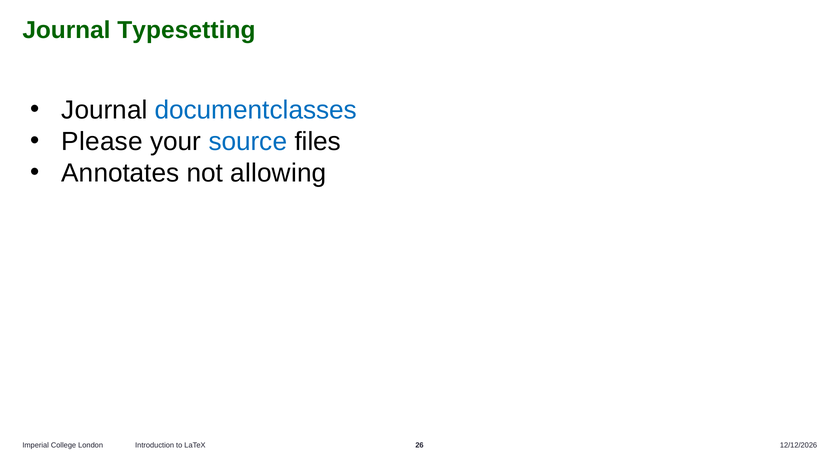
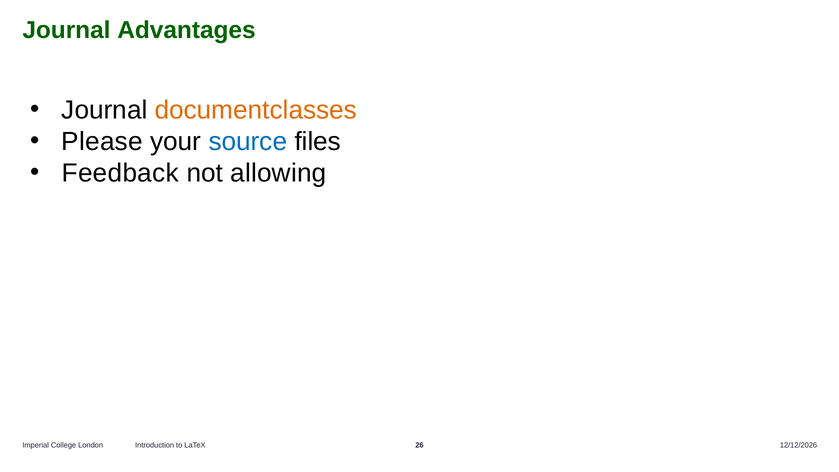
Typesetting: Typesetting -> Advantages
documentclasses colour: blue -> orange
Annotates: Annotates -> Feedback
